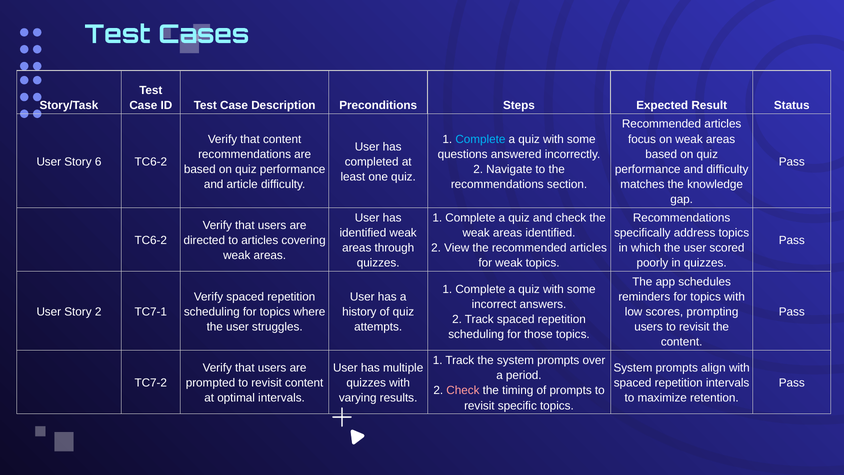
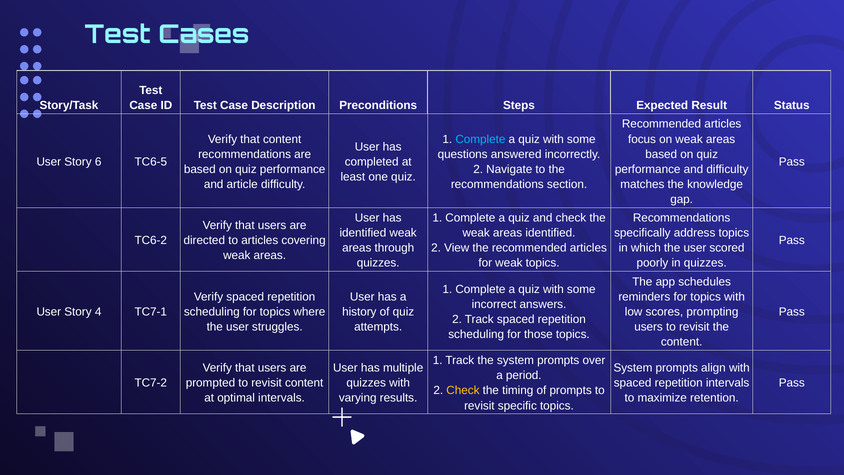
6 TC6-2: TC6-2 -> TC6-5
Story 2: 2 -> 4
Check at (463, 390) colour: pink -> yellow
